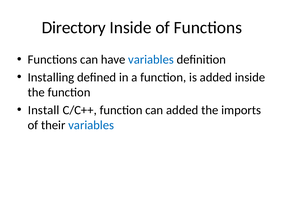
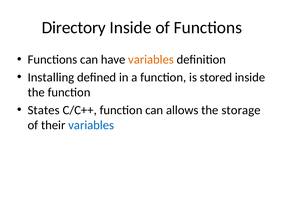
variables at (151, 60) colour: blue -> orange
is added: added -> stored
Install: Install -> States
can added: added -> allows
imports: imports -> storage
